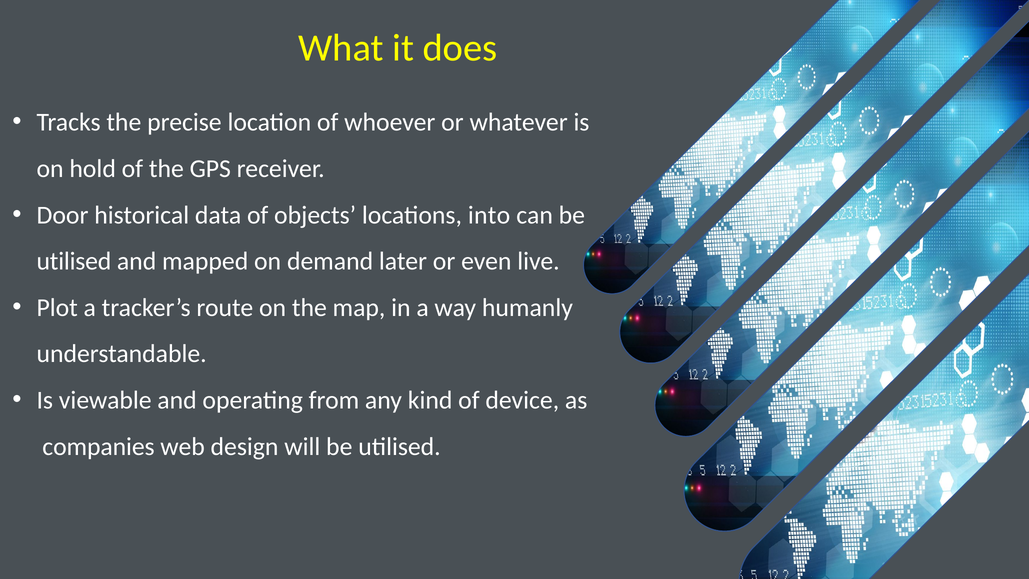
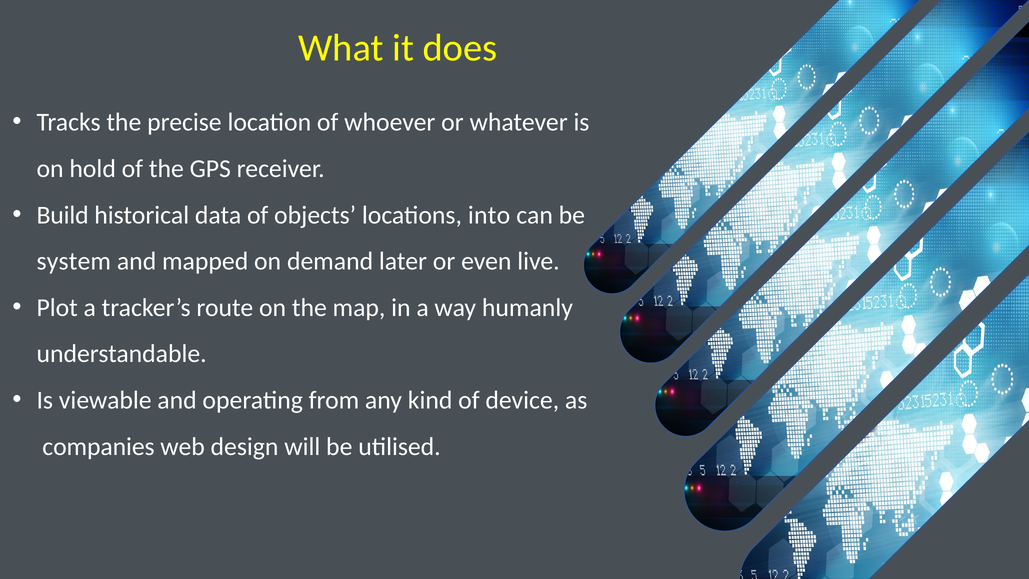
Door: Door -> Build
utilised at (74, 261): utilised -> system
